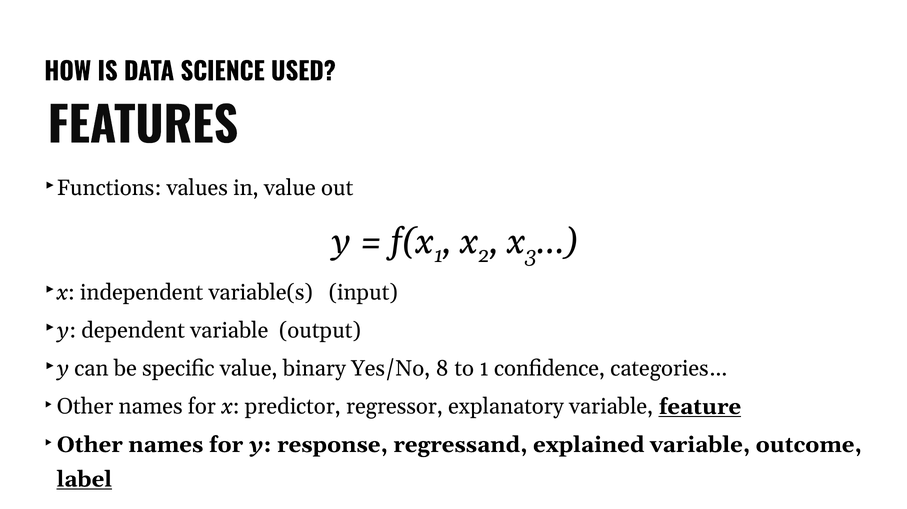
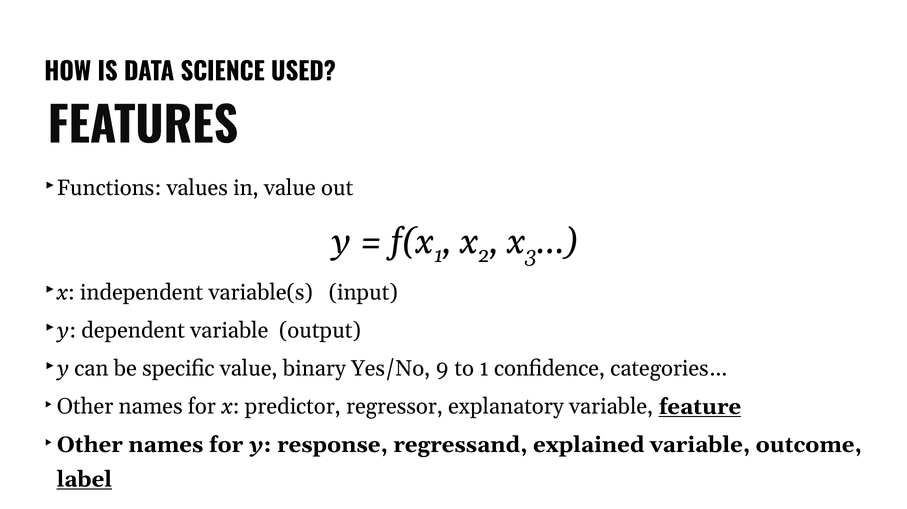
8: 8 -> 9
